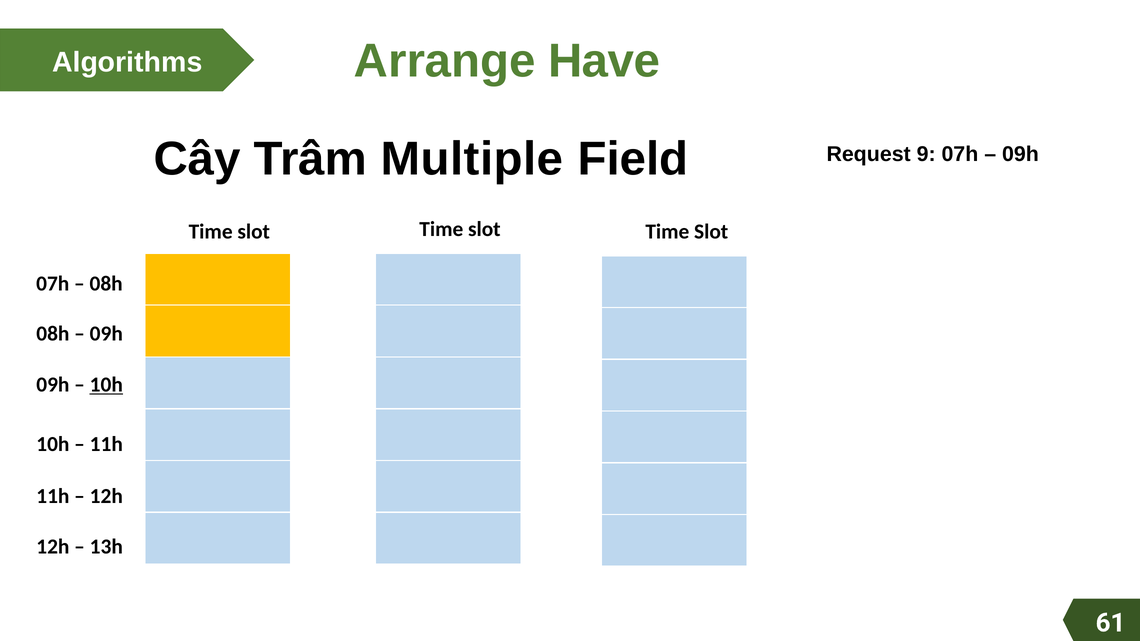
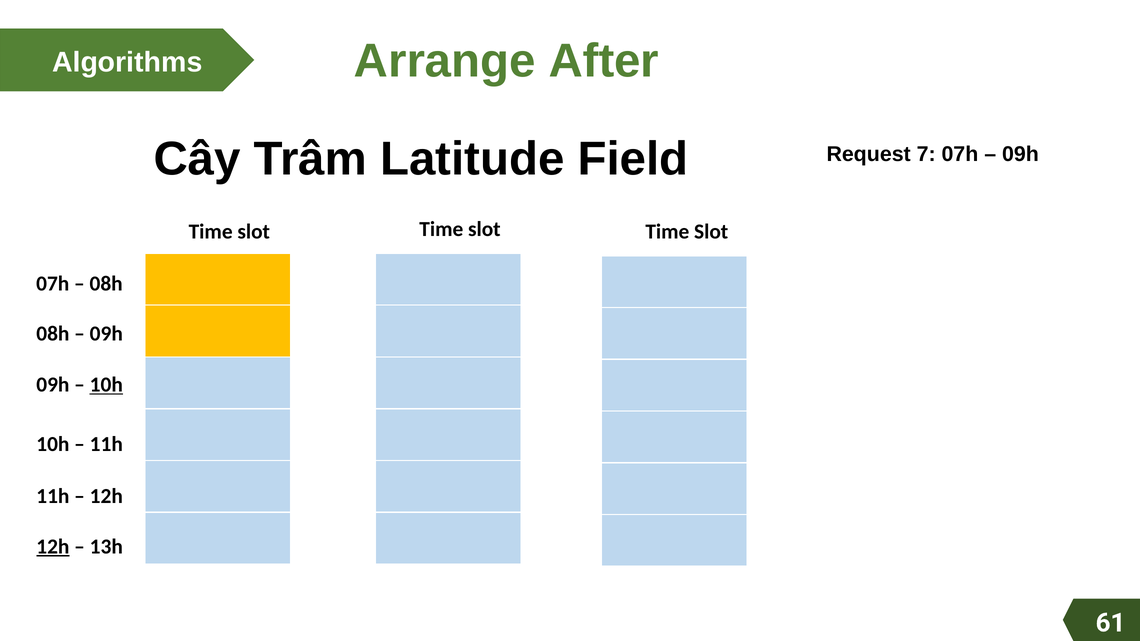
Have: Have -> After
Multiple: Multiple -> Latitude
9: 9 -> 7
12h at (53, 547) underline: none -> present
